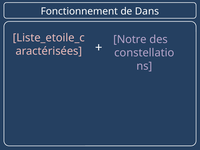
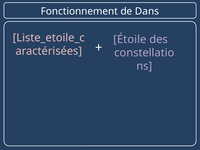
Notre: Notre -> Étoile
